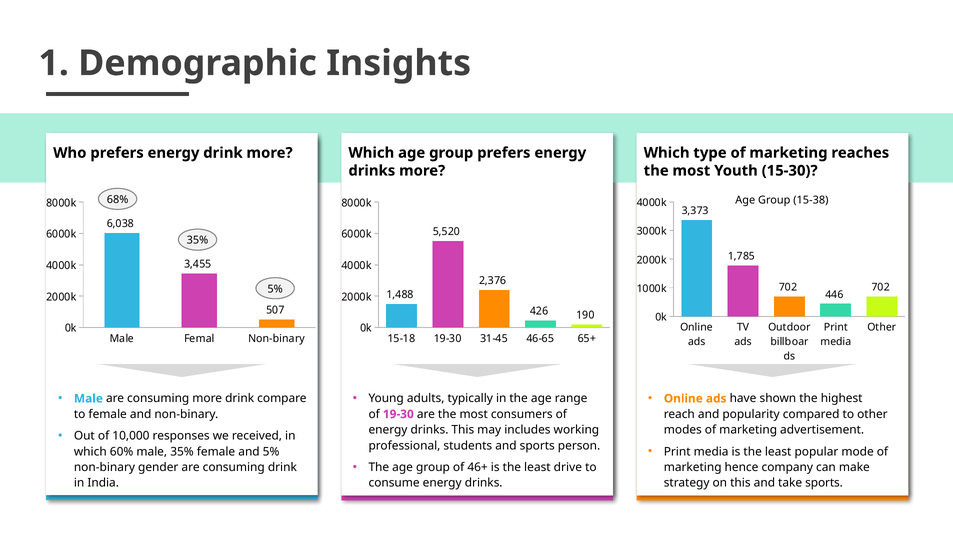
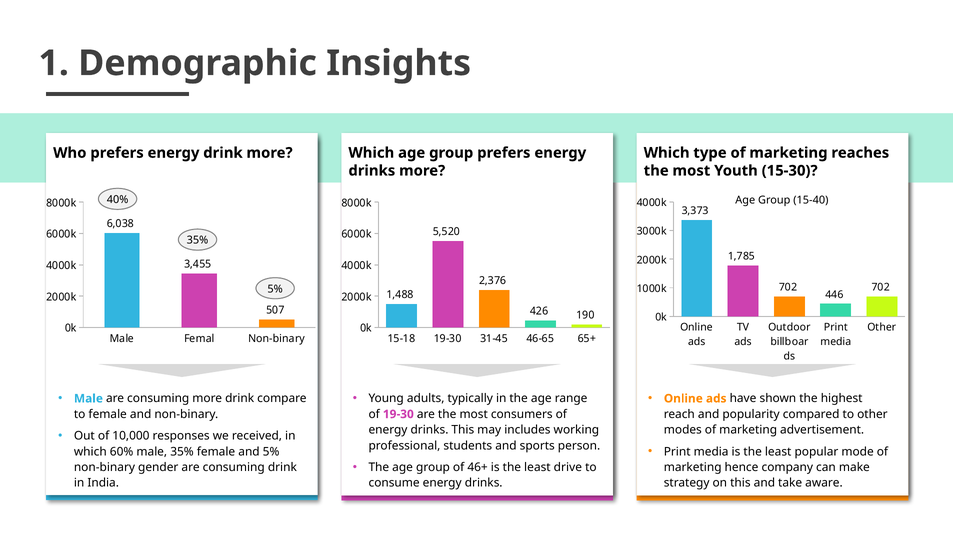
68%: 68% -> 40%
15-38: 15-38 -> 15-40
take sports: sports -> aware
